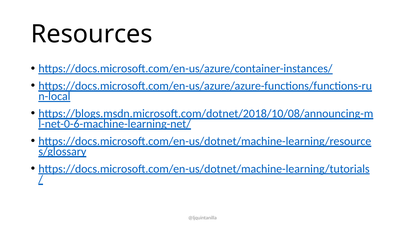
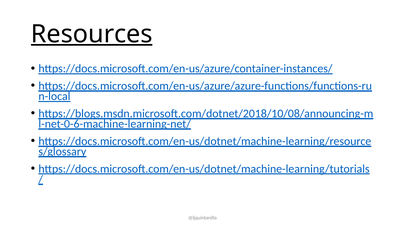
Resources underline: none -> present
